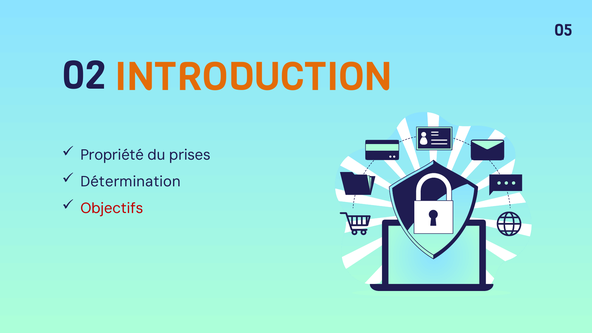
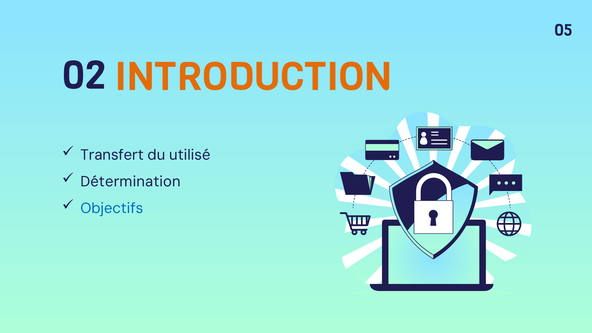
Propriété: Propriété -> Transfert
prises: prises -> utilisé
Objectifs colour: red -> blue
